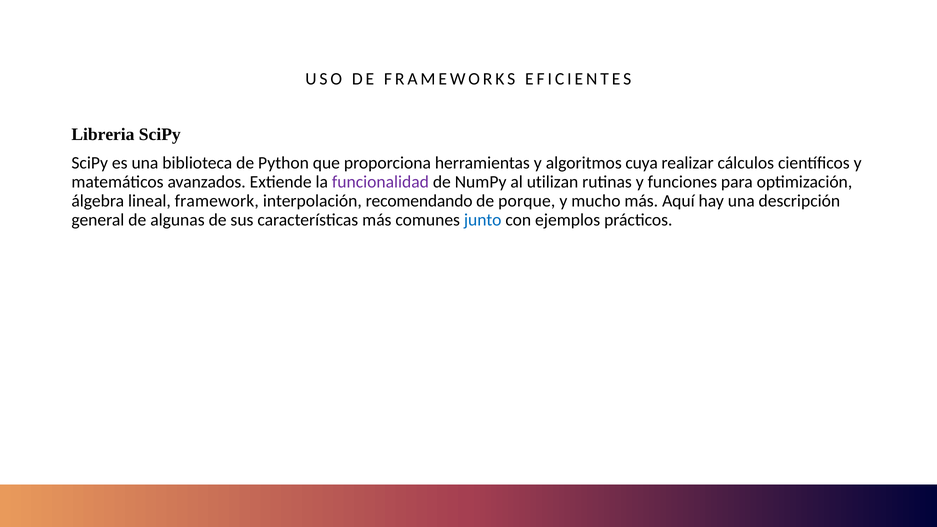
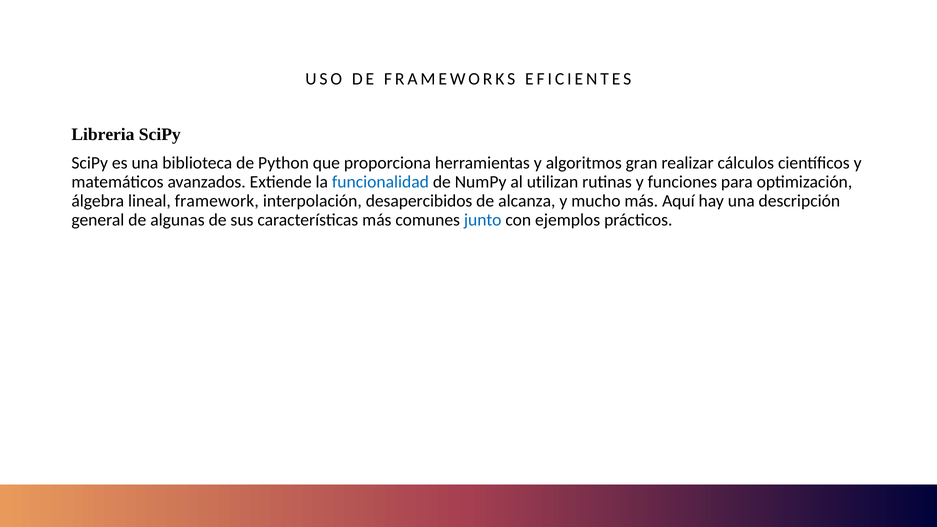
cuya: cuya -> gran
funcionalidad colour: purple -> blue
recomendando: recomendando -> desapercibidos
porque: porque -> alcanza
